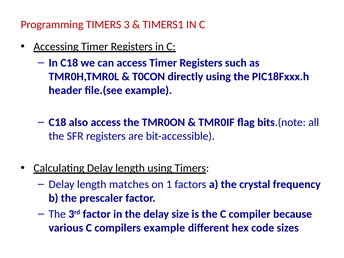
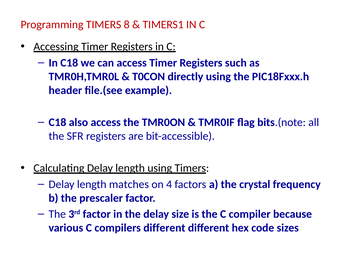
3: 3 -> 8
1: 1 -> 4
compilers example: example -> different
